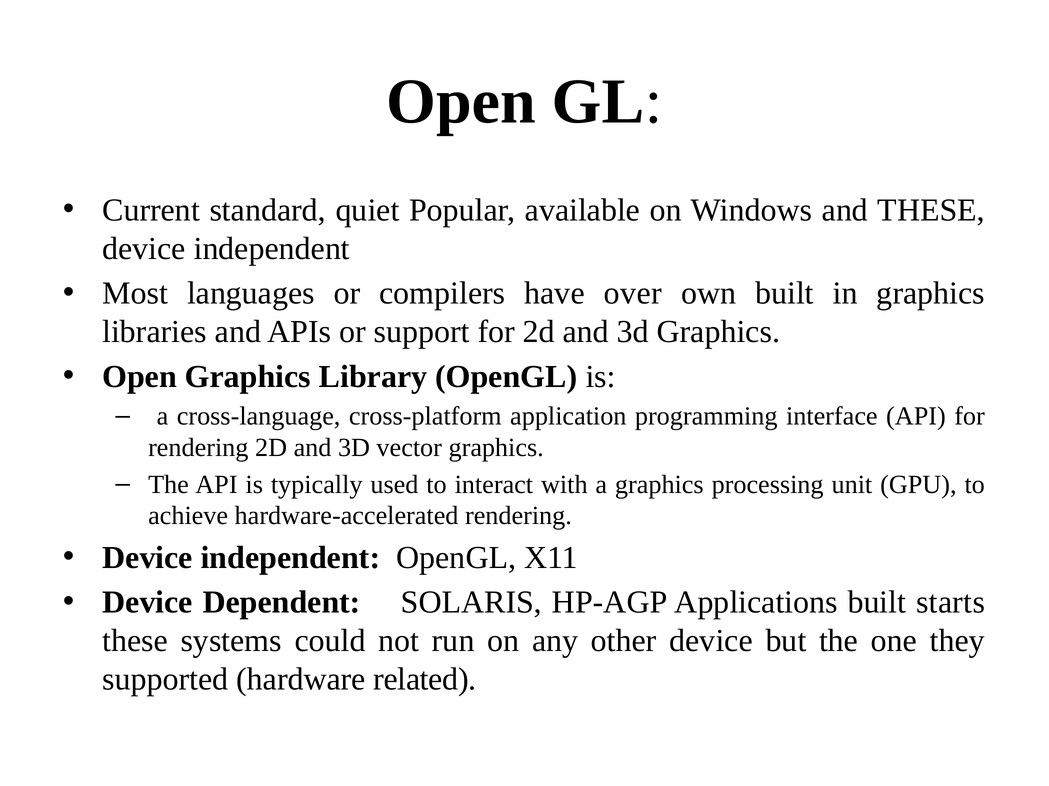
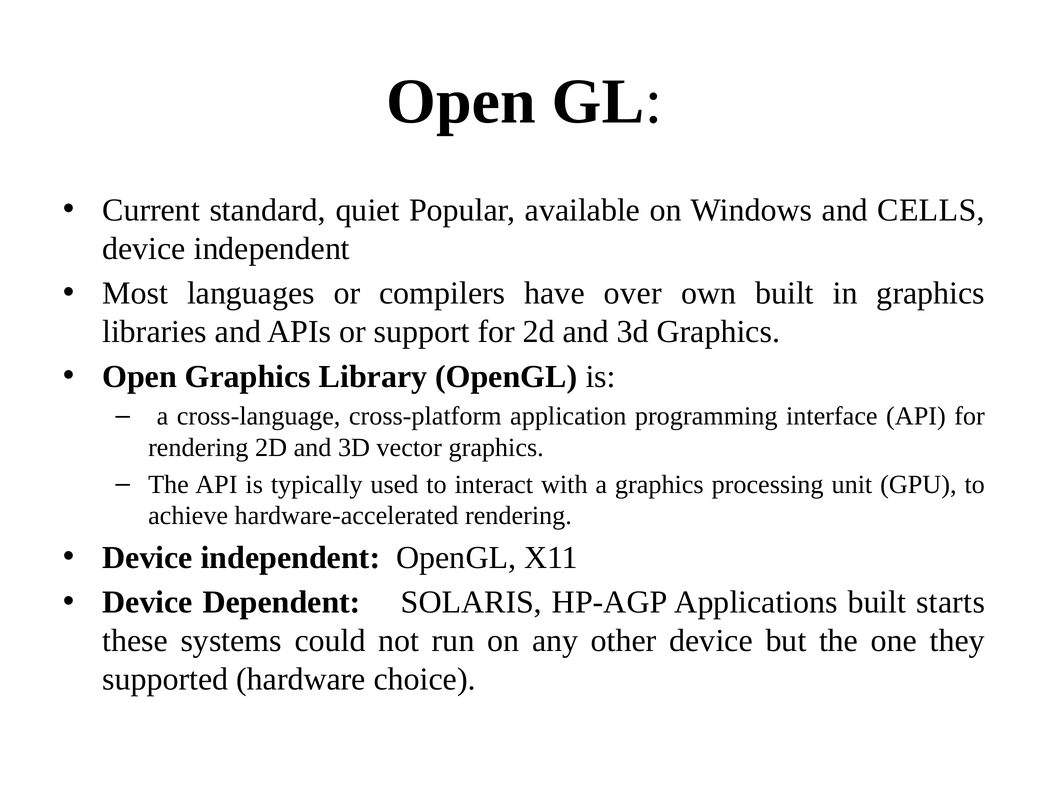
and THESE: THESE -> CELLS
related: related -> choice
